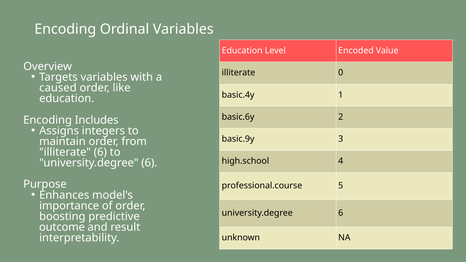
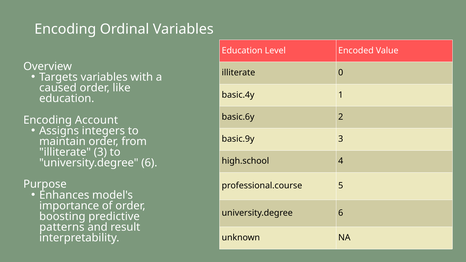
Includes: Includes -> Account
illiterate 6: 6 -> 3
outcome: outcome -> patterns
